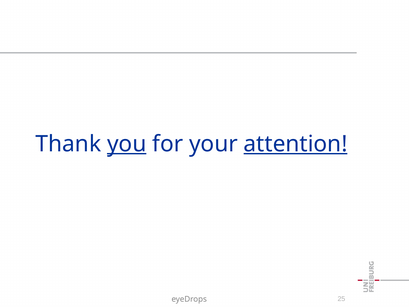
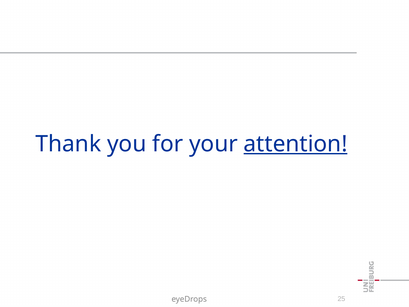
you underline: present -> none
